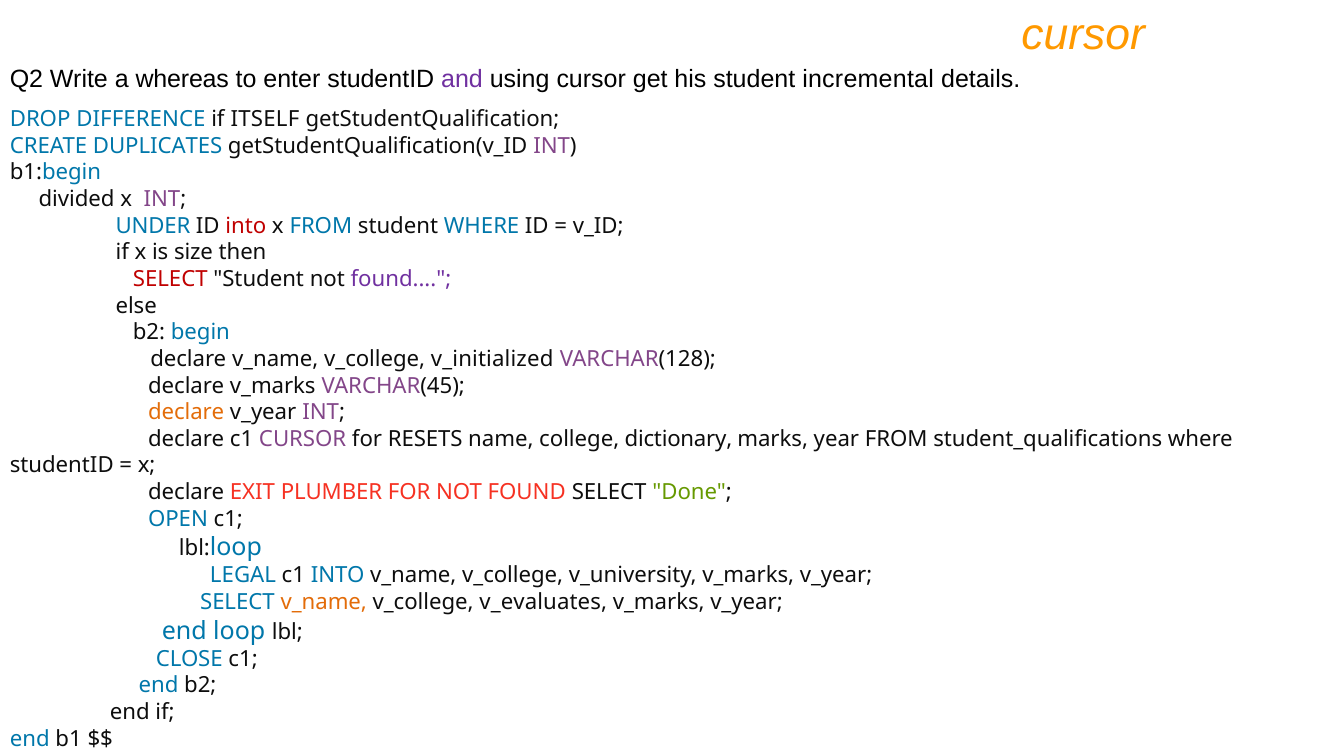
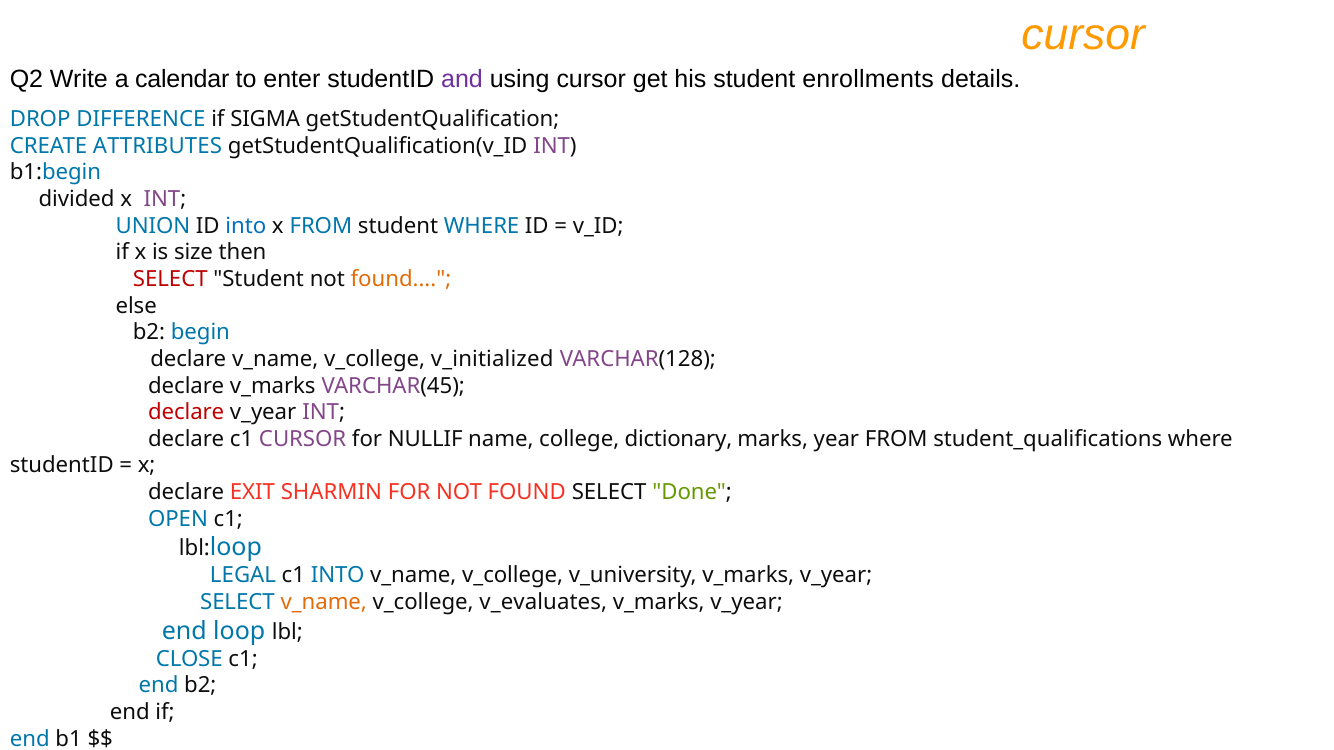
whereas: whereas -> calendar
incremental: incremental -> enrollments
ITSELF: ITSELF -> SIGMA
DUPLICATES: DUPLICATES -> ATTRIBUTES
UNDER: UNDER -> UNION
into at (246, 226) colour: red -> blue
found at (401, 279) colour: purple -> orange
declare at (186, 413) colour: orange -> red
RESETS: RESETS -> NULLIF
PLUMBER: PLUMBER -> SHARMIN
